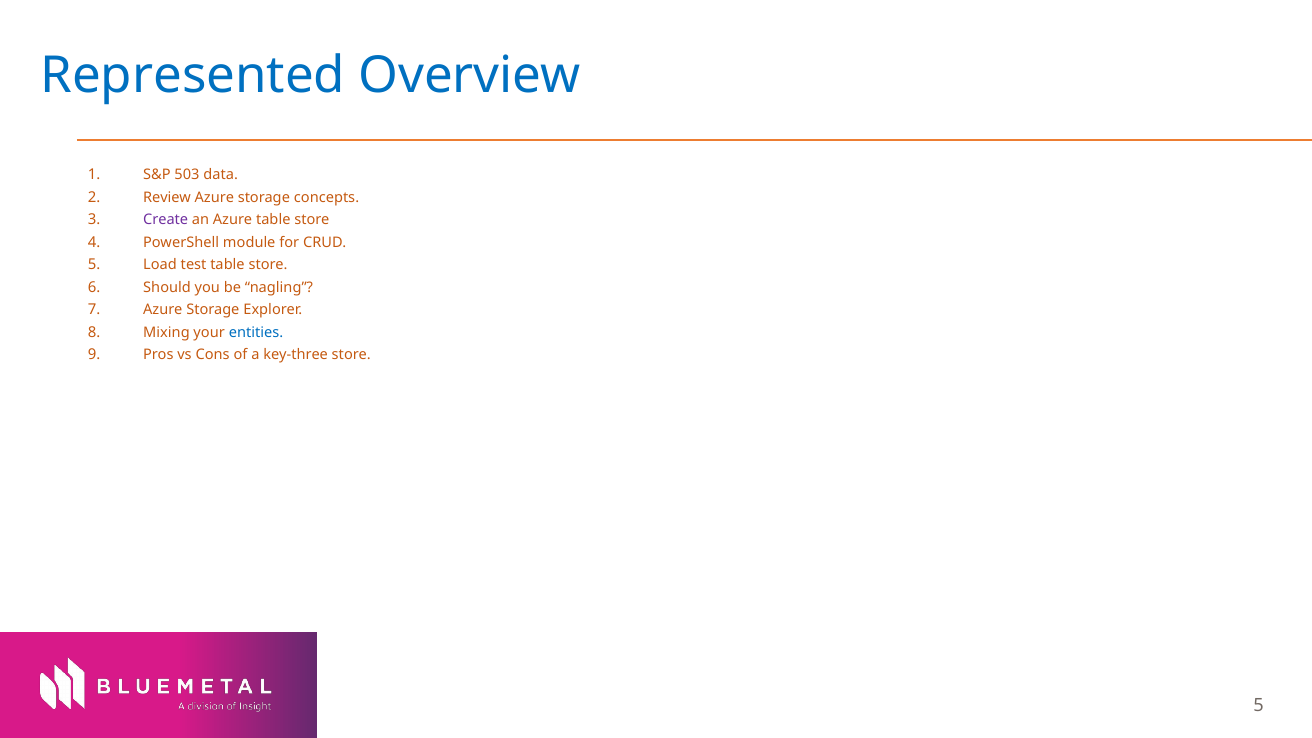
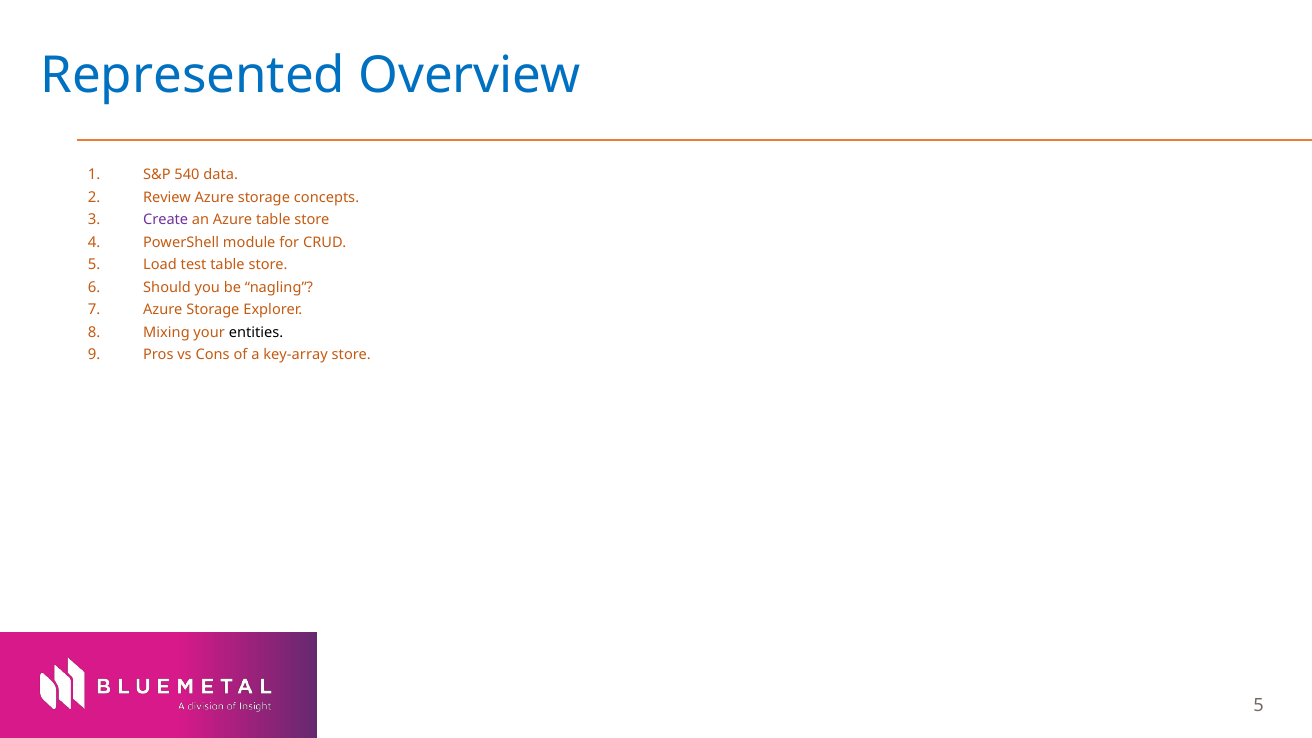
503: 503 -> 540
entities colour: blue -> black
key-three: key-three -> key-array
